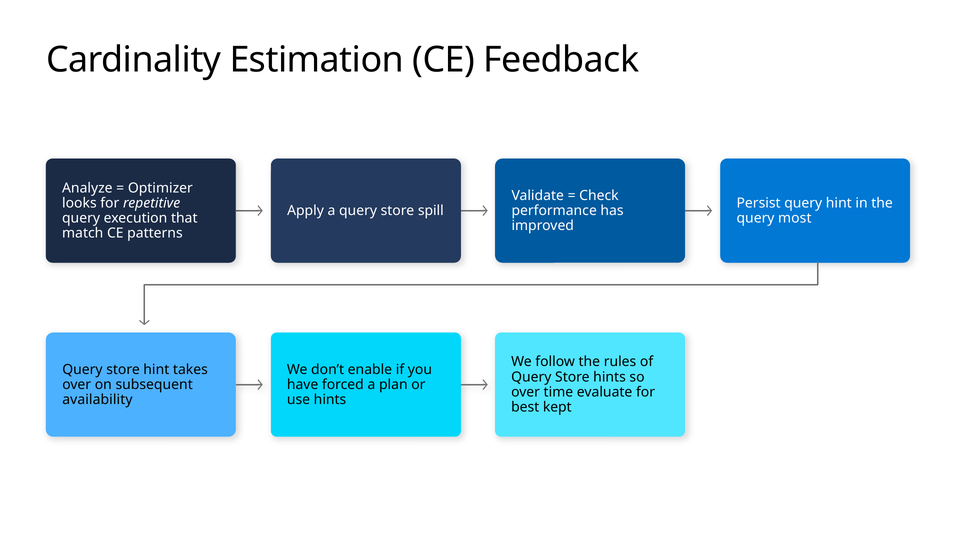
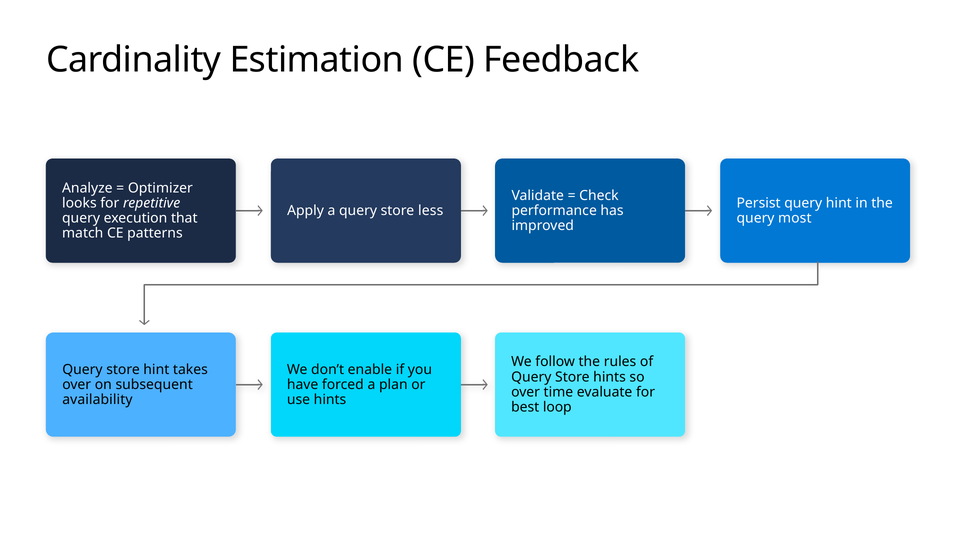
spill: spill -> less
kept: kept -> loop
